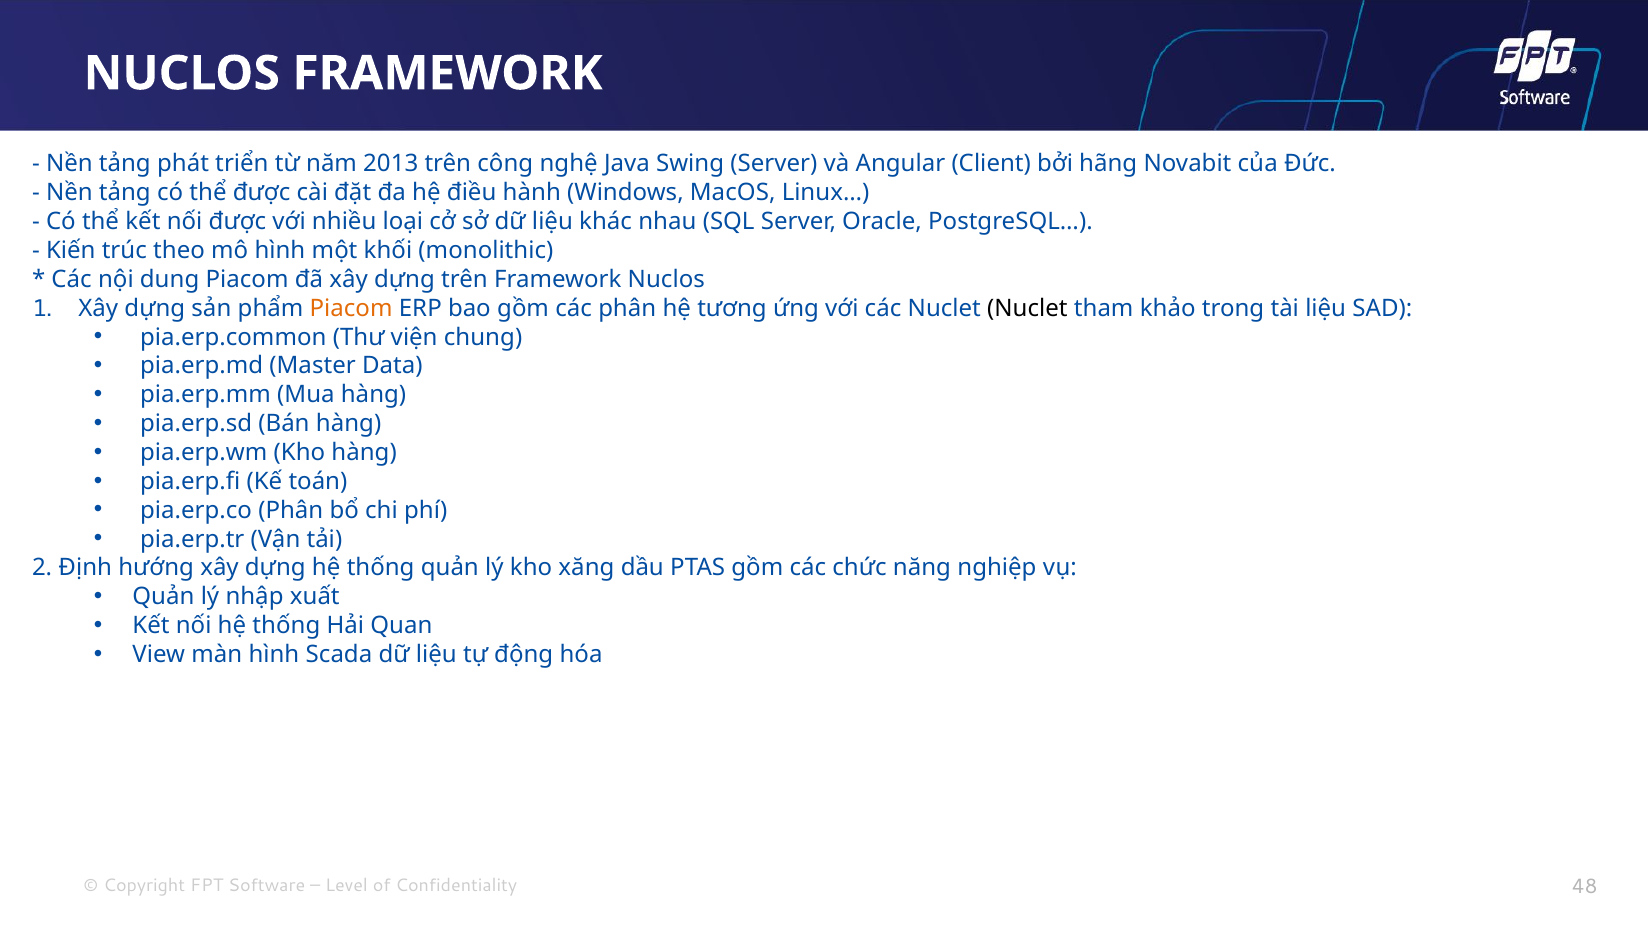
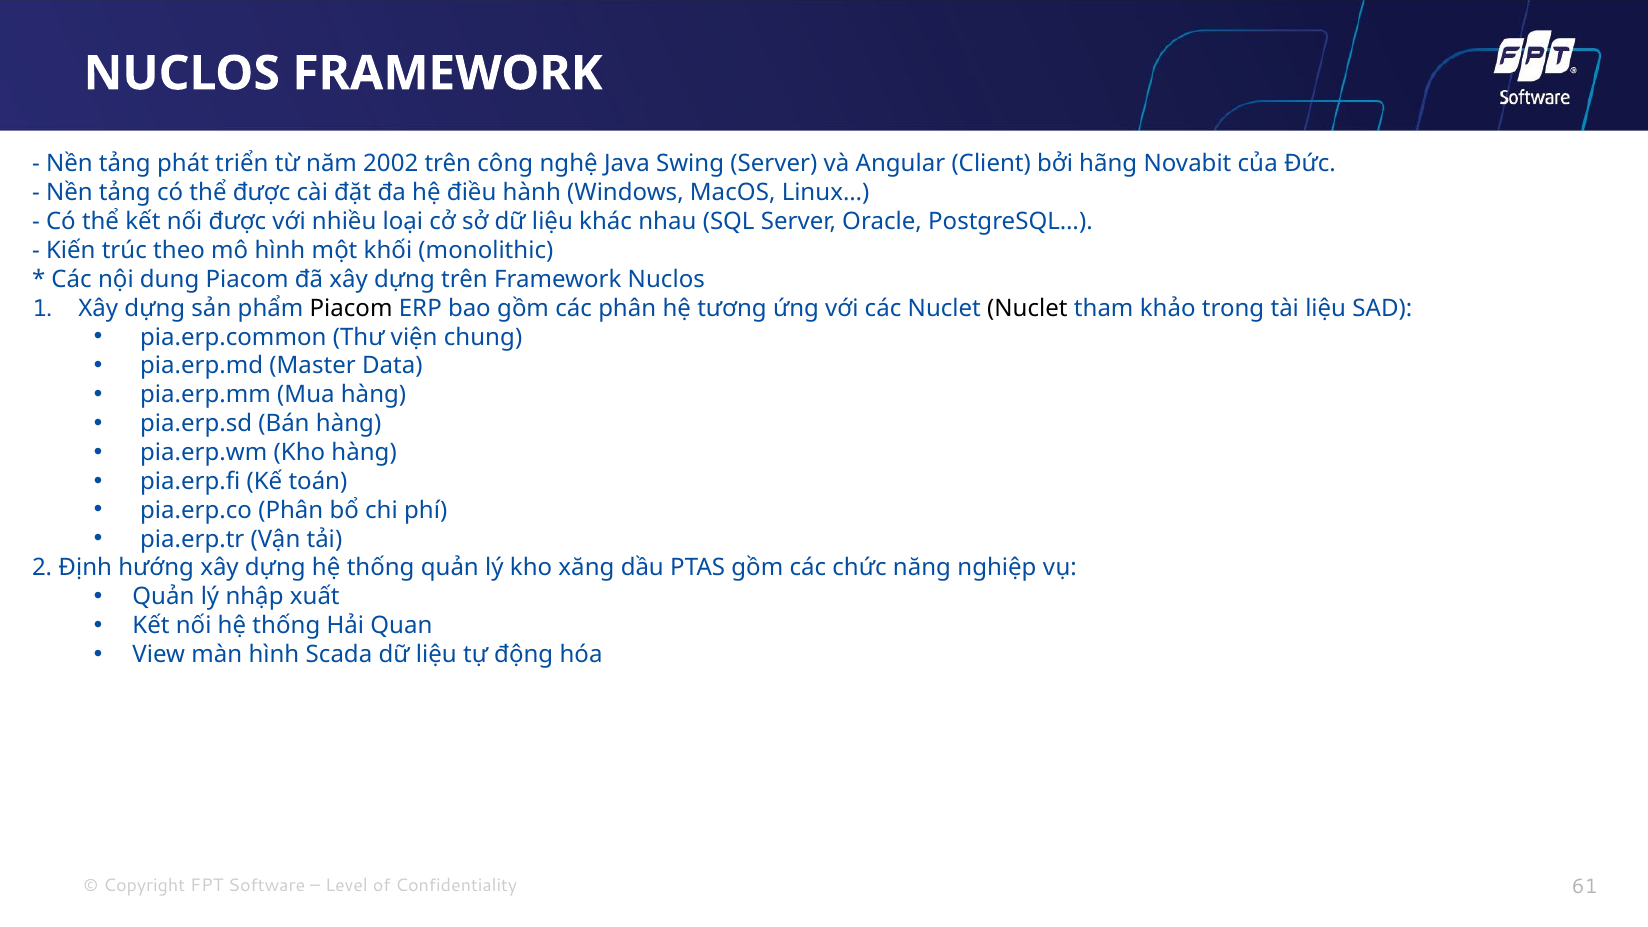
2013: 2013 -> 2002
Piacom at (351, 308) colour: orange -> black
48: 48 -> 61
